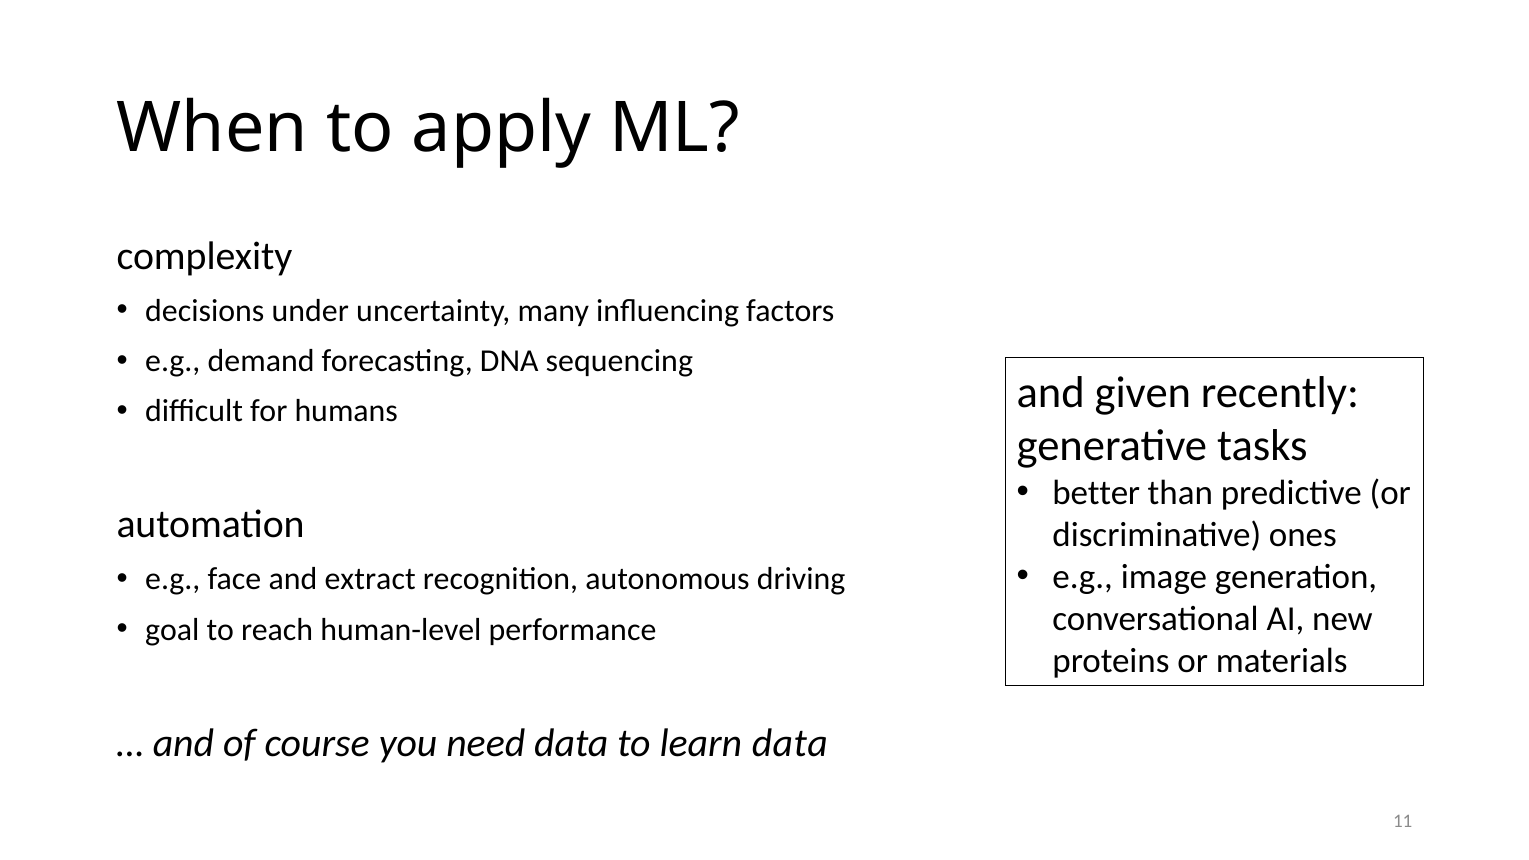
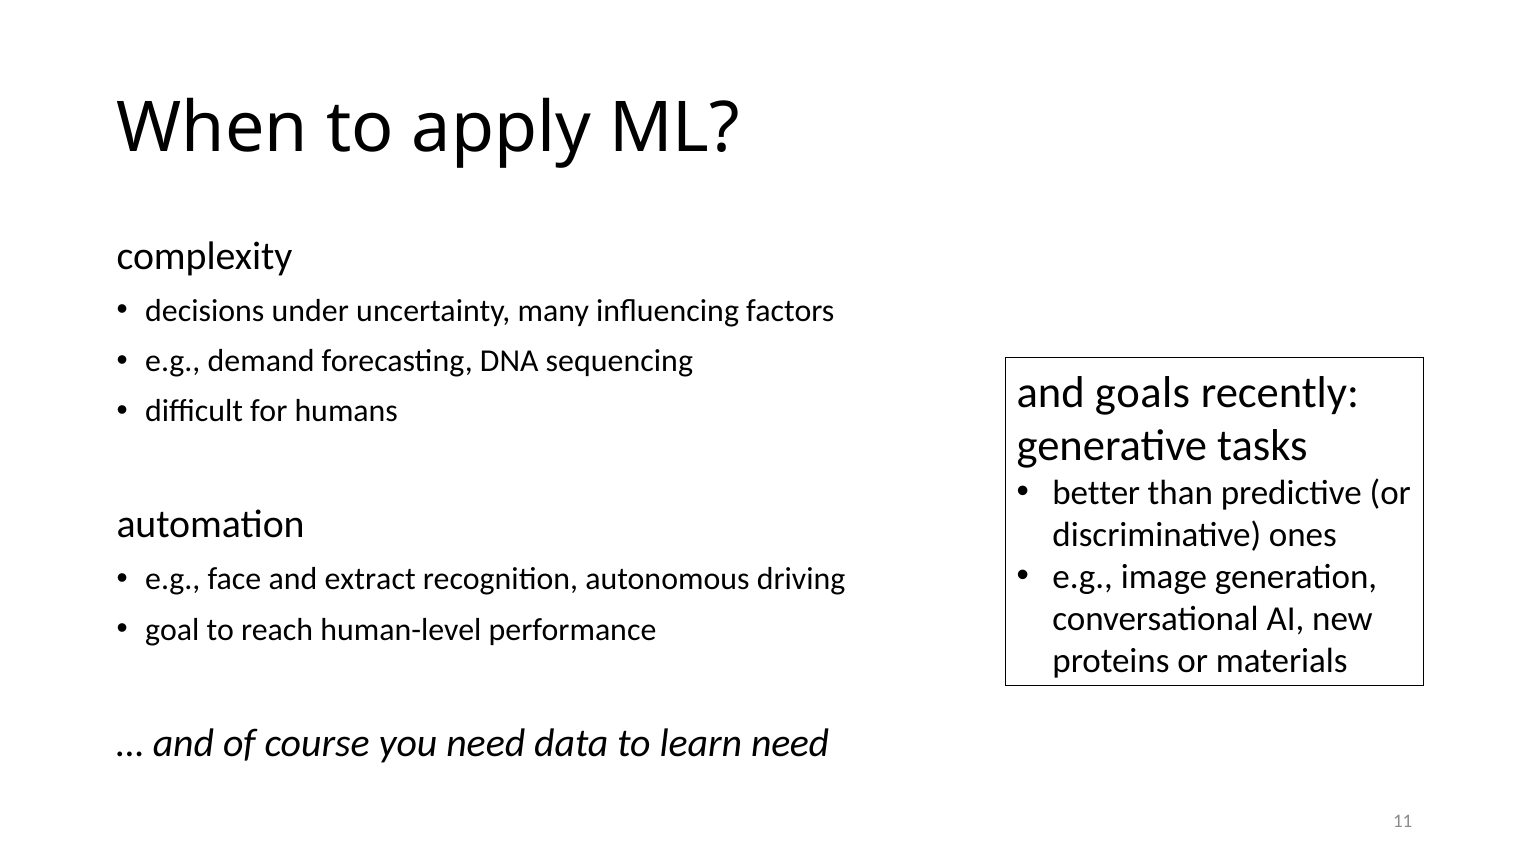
given: given -> goals
learn data: data -> need
